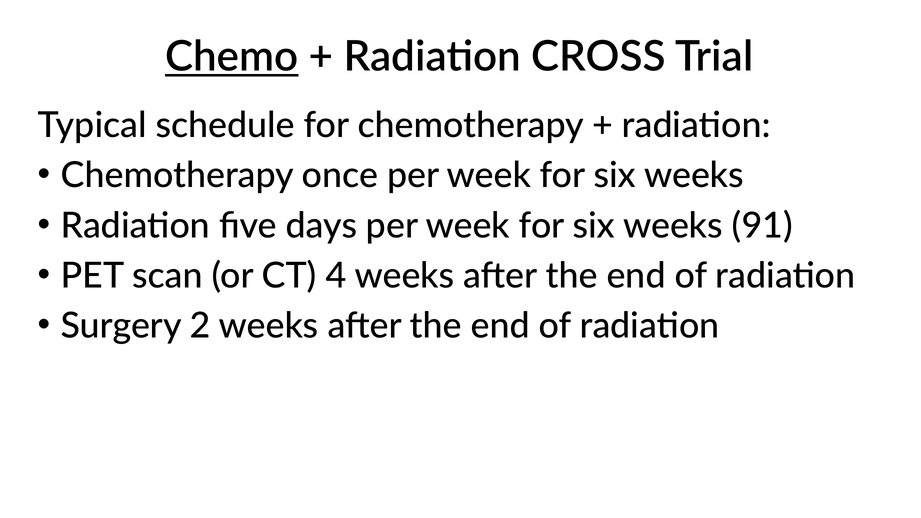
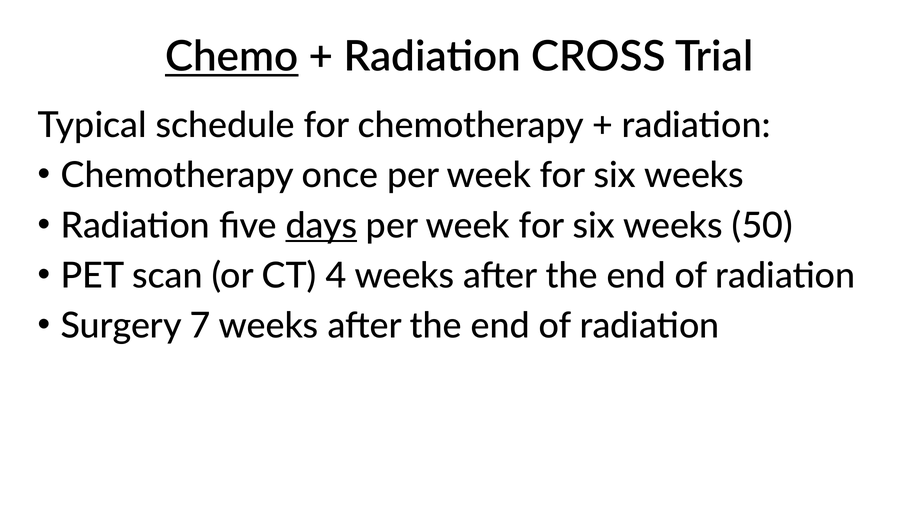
days underline: none -> present
91: 91 -> 50
2: 2 -> 7
